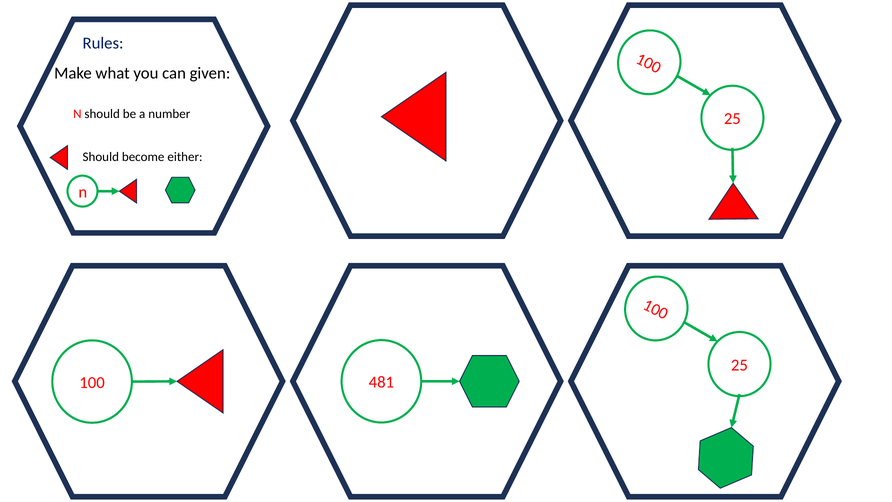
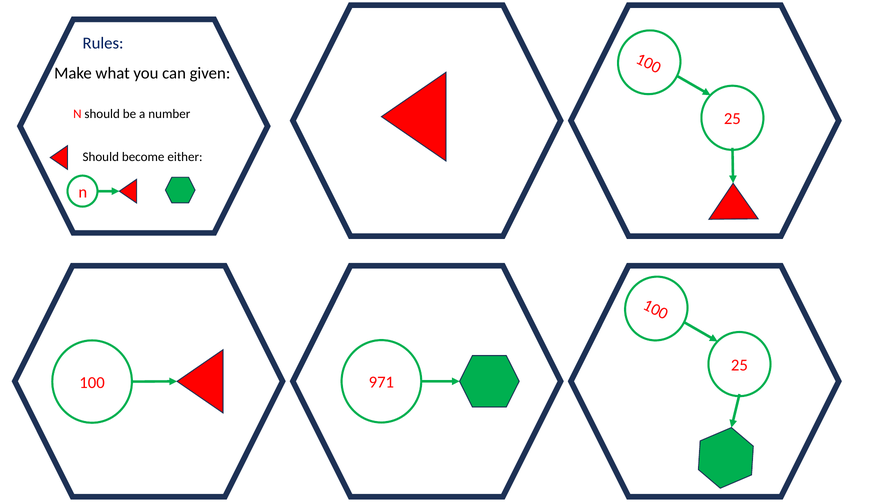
481: 481 -> 971
